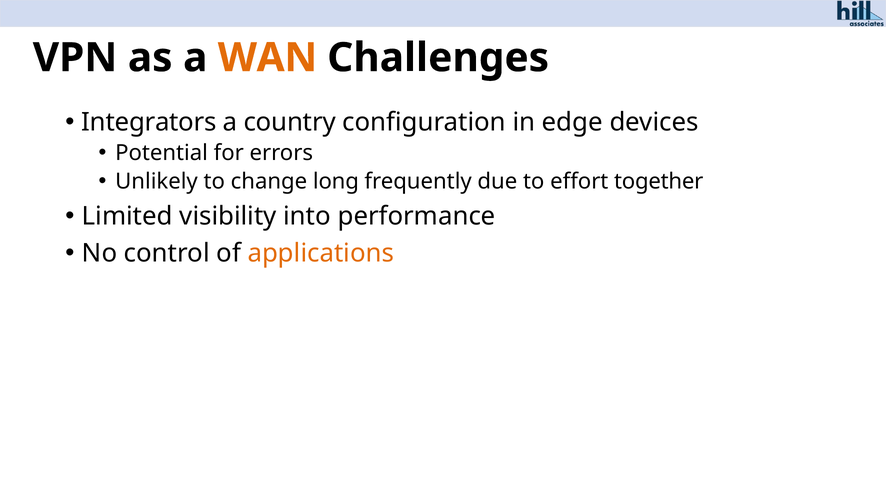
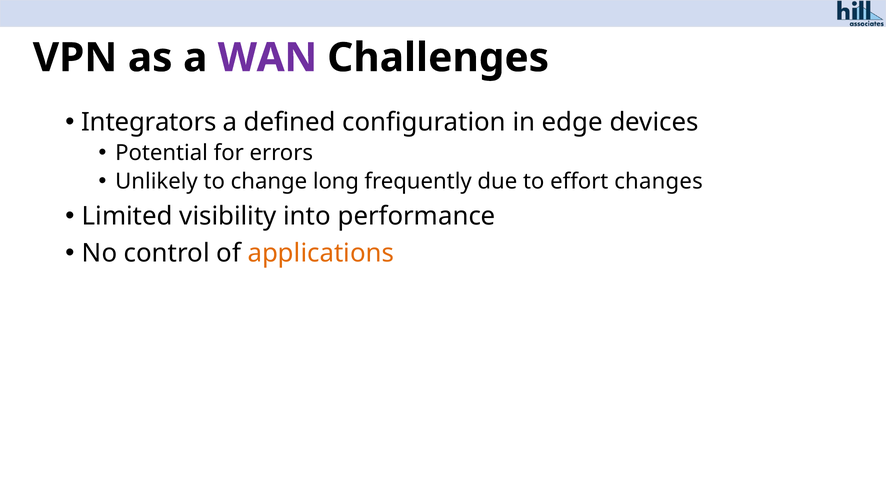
WAN colour: orange -> purple
country: country -> defined
together: together -> changes
